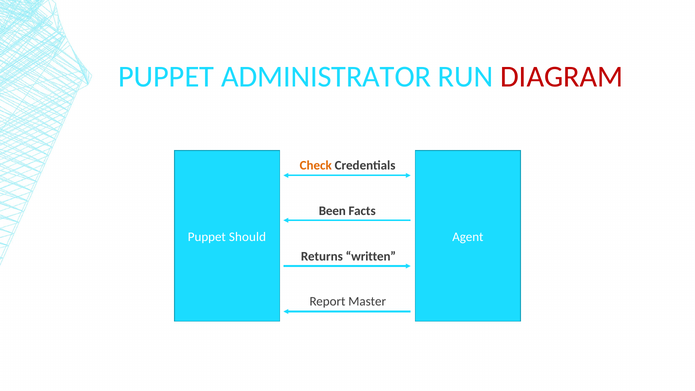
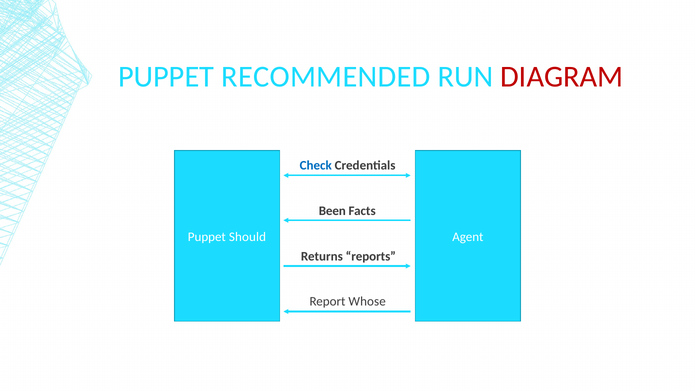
ADMINISTRATOR: ADMINISTRATOR -> RECOMMENDED
Check colour: orange -> blue
written: written -> reports
Master: Master -> Whose
